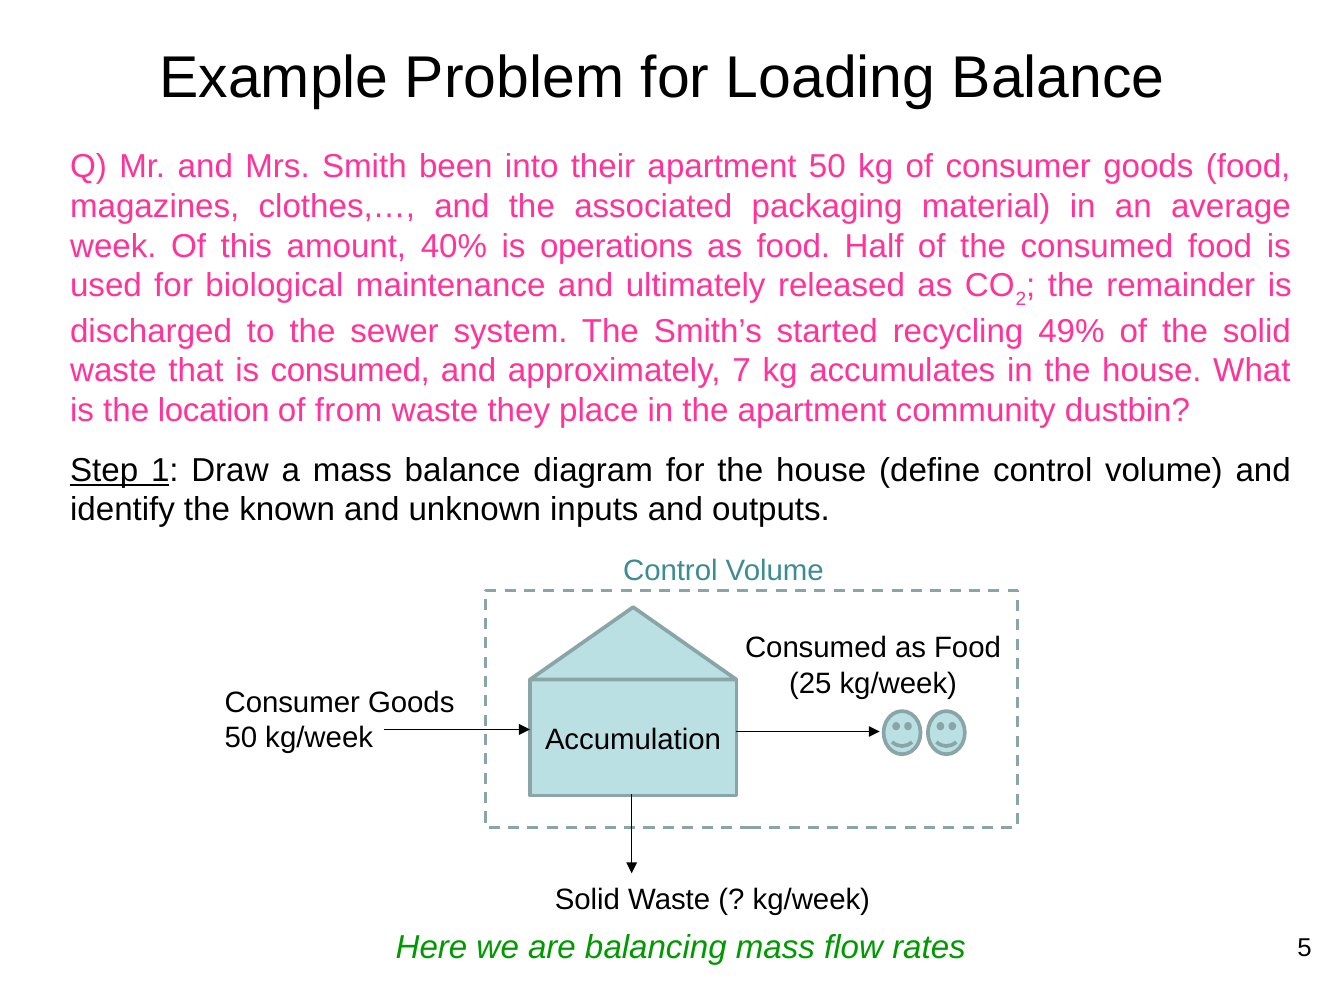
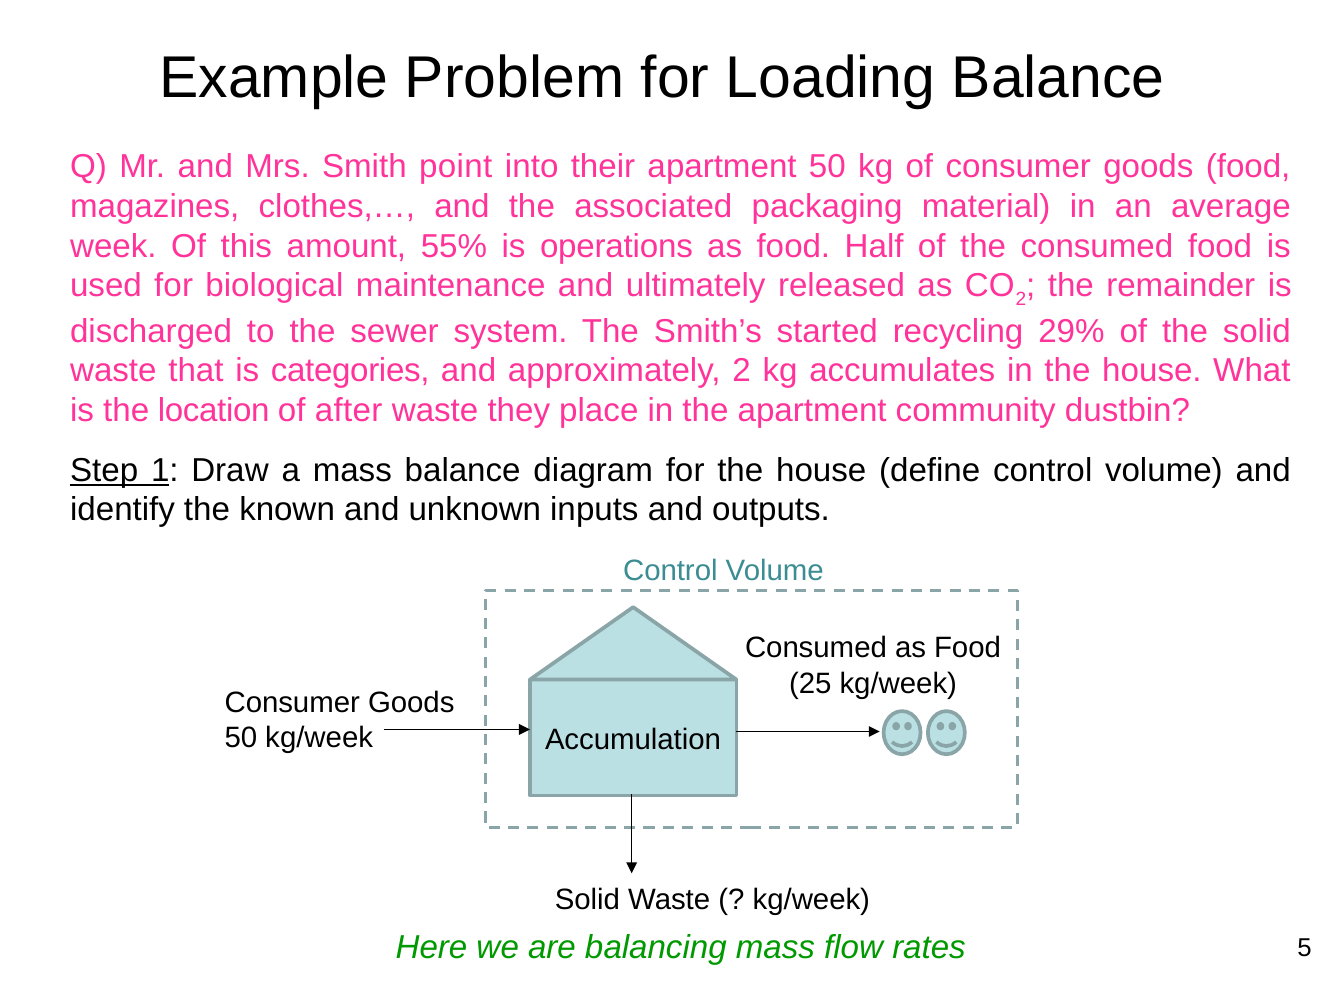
been: been -> point
40%: 40% -> 55%
49%: 49% -> 29%
is consumed: consumed -> categories
approximately 7: 7 -> 2
from: from -> after
